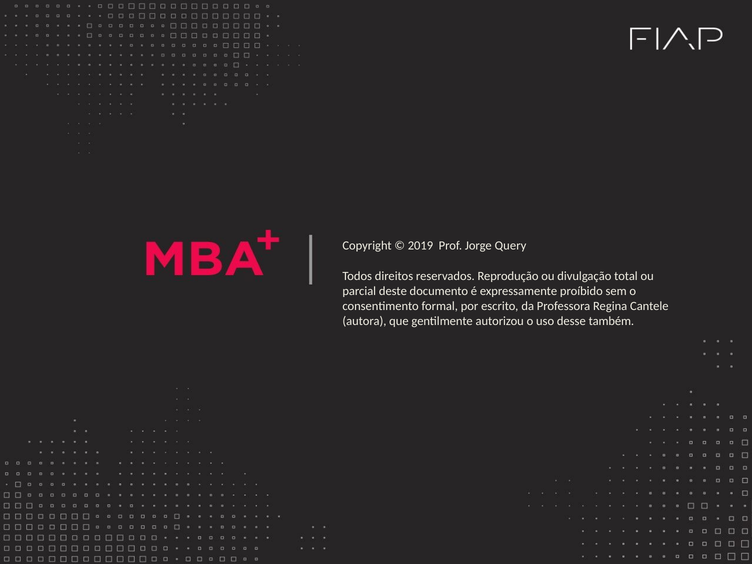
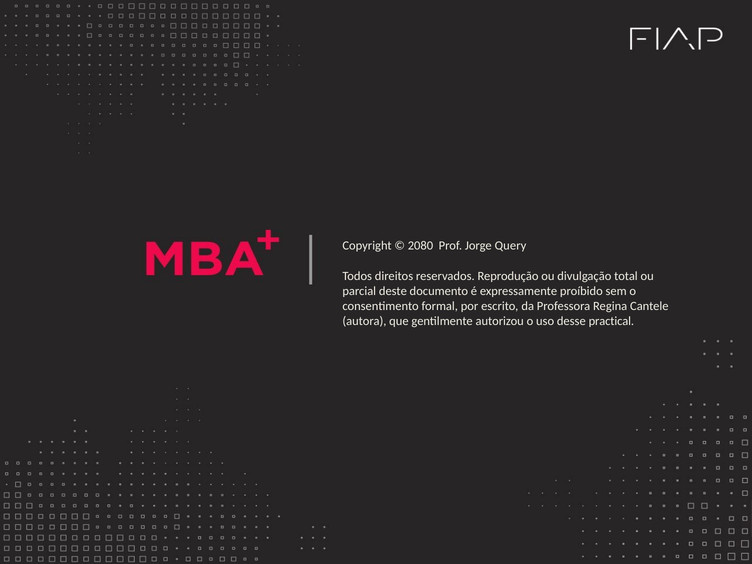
2019: 2019 -> 2080
também: também -> practical
